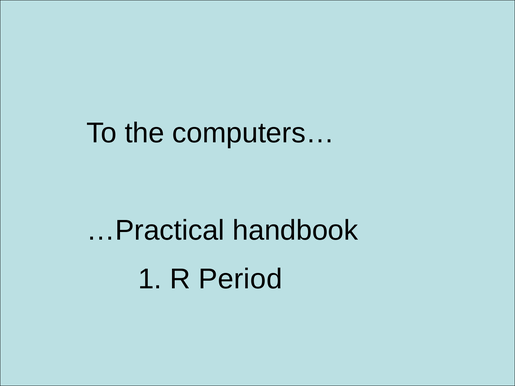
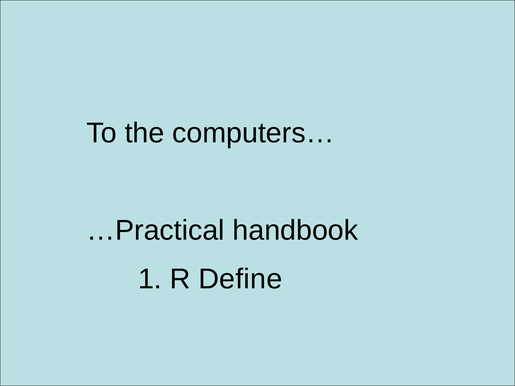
Period: Period -> Define
